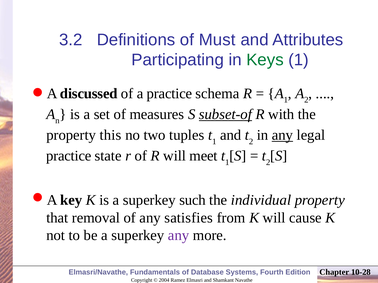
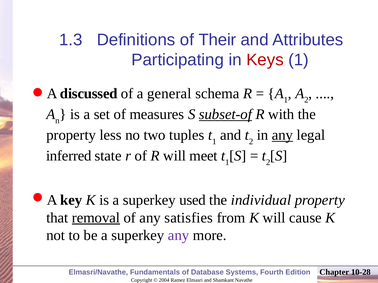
3.2: 3.2 -> 1.3
Must: Must -> Their
Keys colour: green -> red
a practice: practice -> general
this: this -> less
practice at (69, 156): practice -> inferred
such: such -> used
removal underline: none -> present
